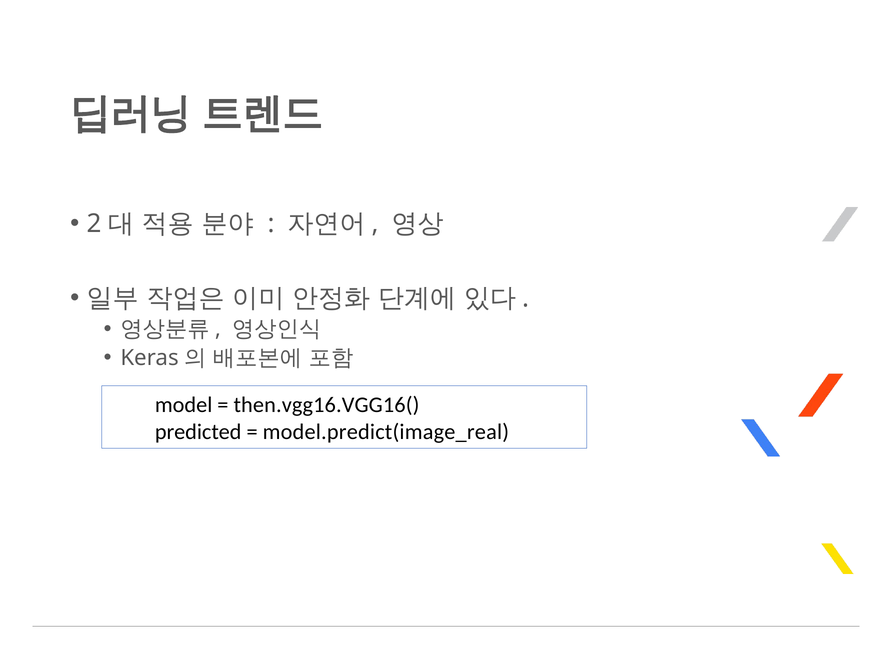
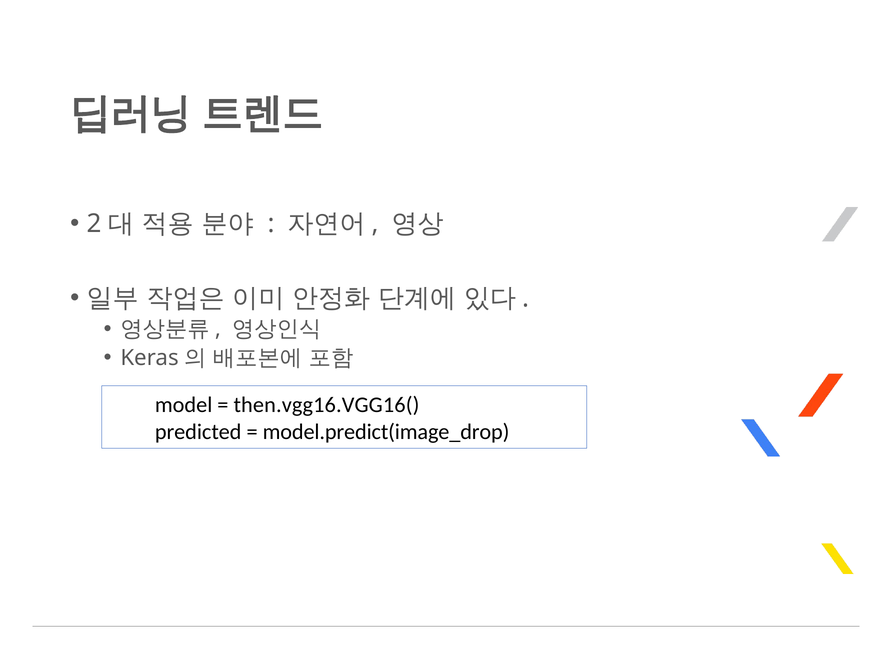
model.predict(image_real: model.predict(image_real -> model.predict(image_drop
